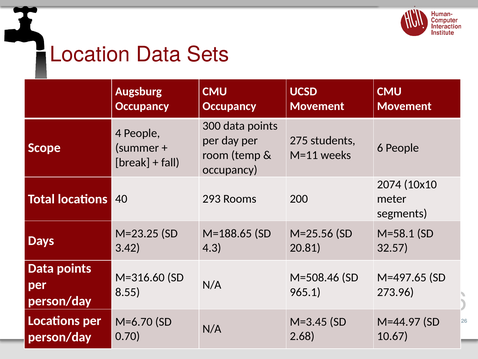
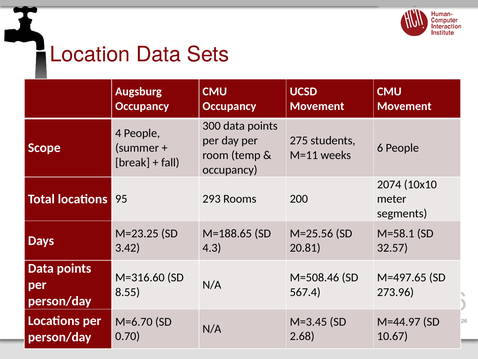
40: 40 -> 95
965.1: 965.1 -> 567.4
